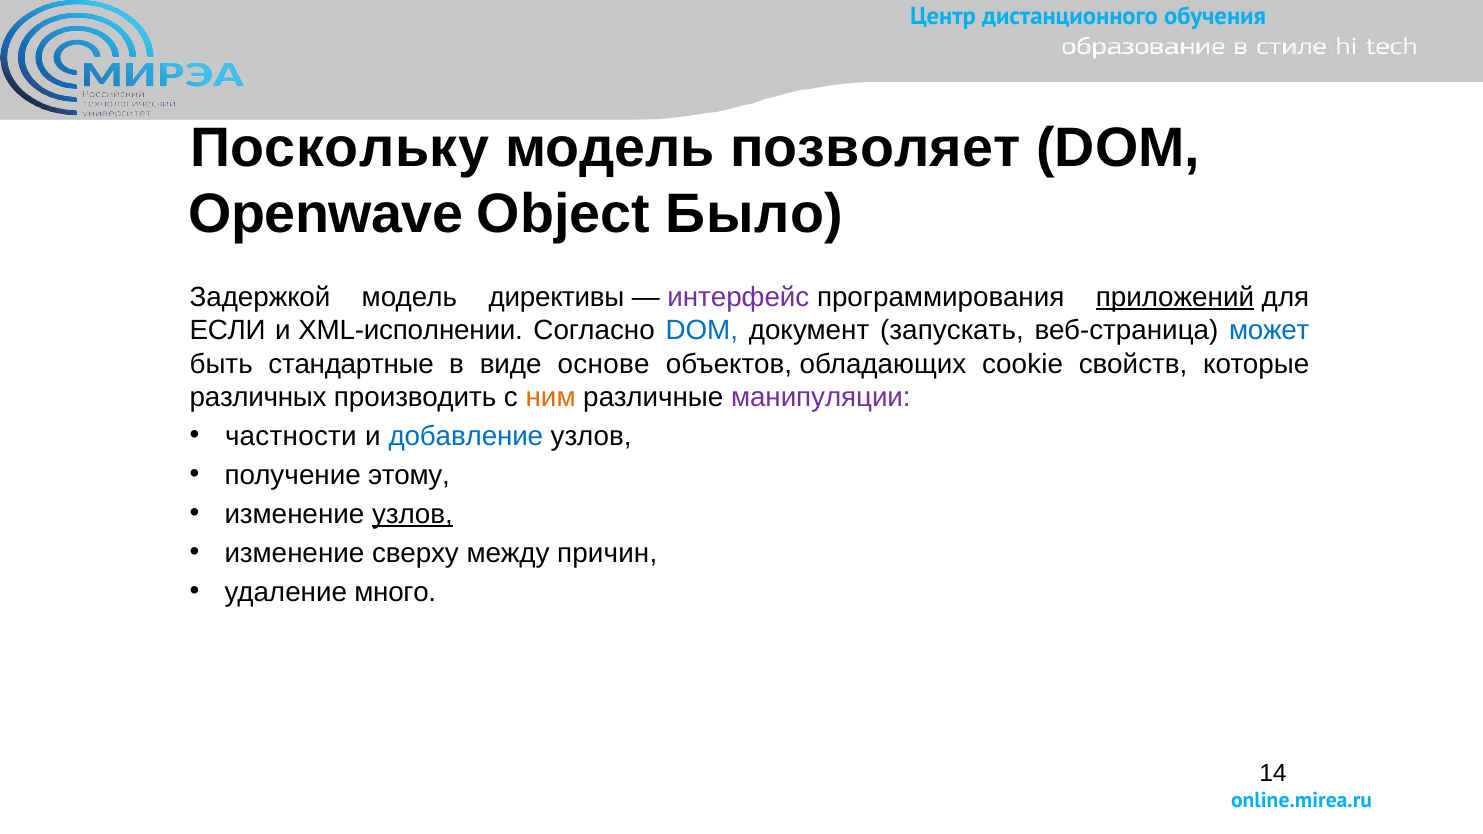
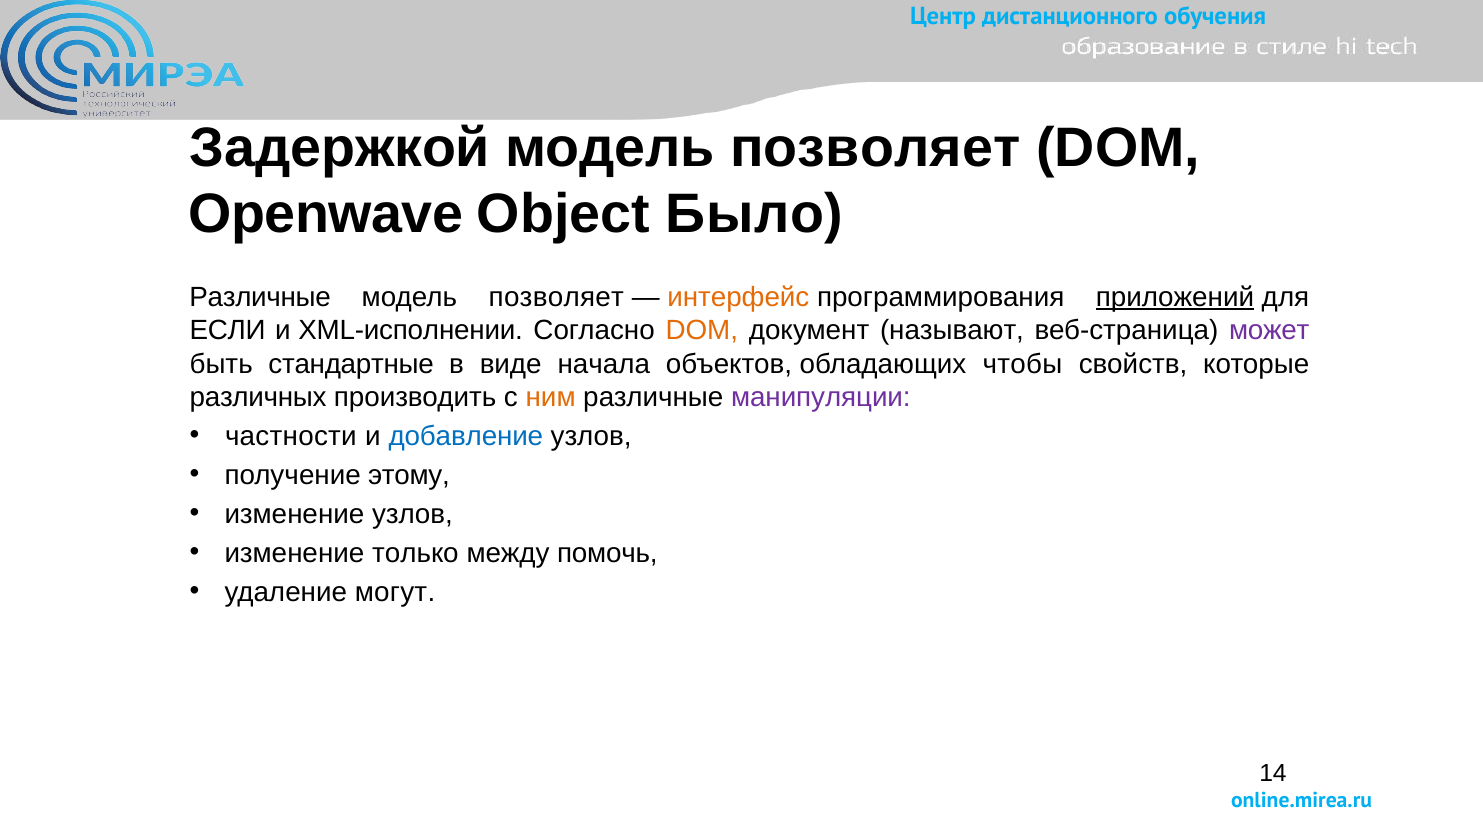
Поскольку: Поскольку -> Задержкой
Задержкой at (260, 297): Задержкой -> Различные
директивы at (557, 297): директивы -> позволяет
интерфейс colour: purple -> orange
DOM at (702, 331) colour: blue -> orange
запускать: запускать -> называют
может colour: blue -> purple
основе: основе -> начала
cookie: cookie -> чтобы
узлов at (412, 514) underline: present -> none
сверху: сверху -> только
причин: причин -> помочь
много: много -> могут
